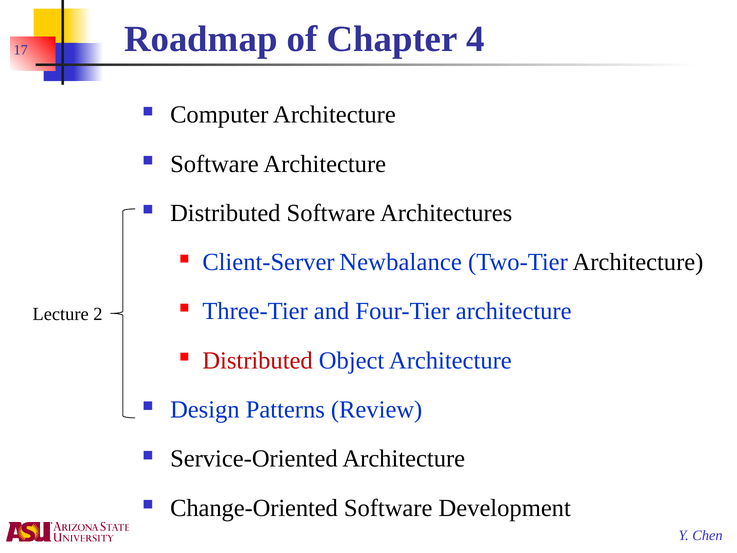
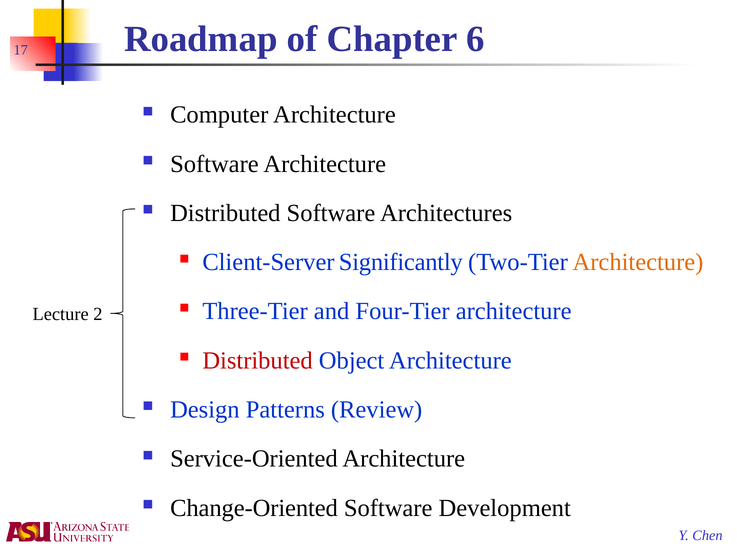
4: 4 -> 6
Newbalance: Newbalance -> Significantly
Architecture at (638, 262) colour: black -> orange
